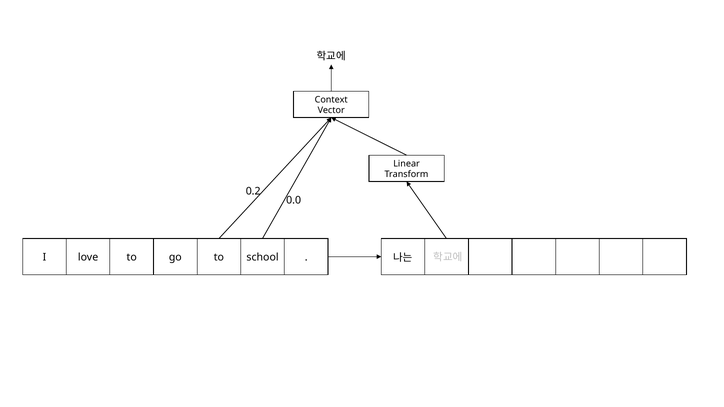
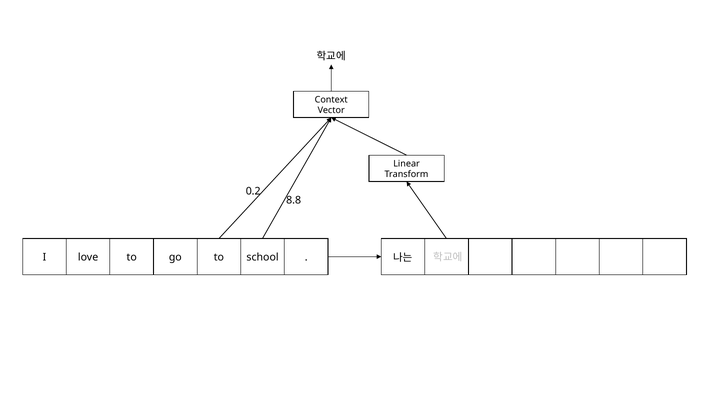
0.0: 0.0 -> 8.8
